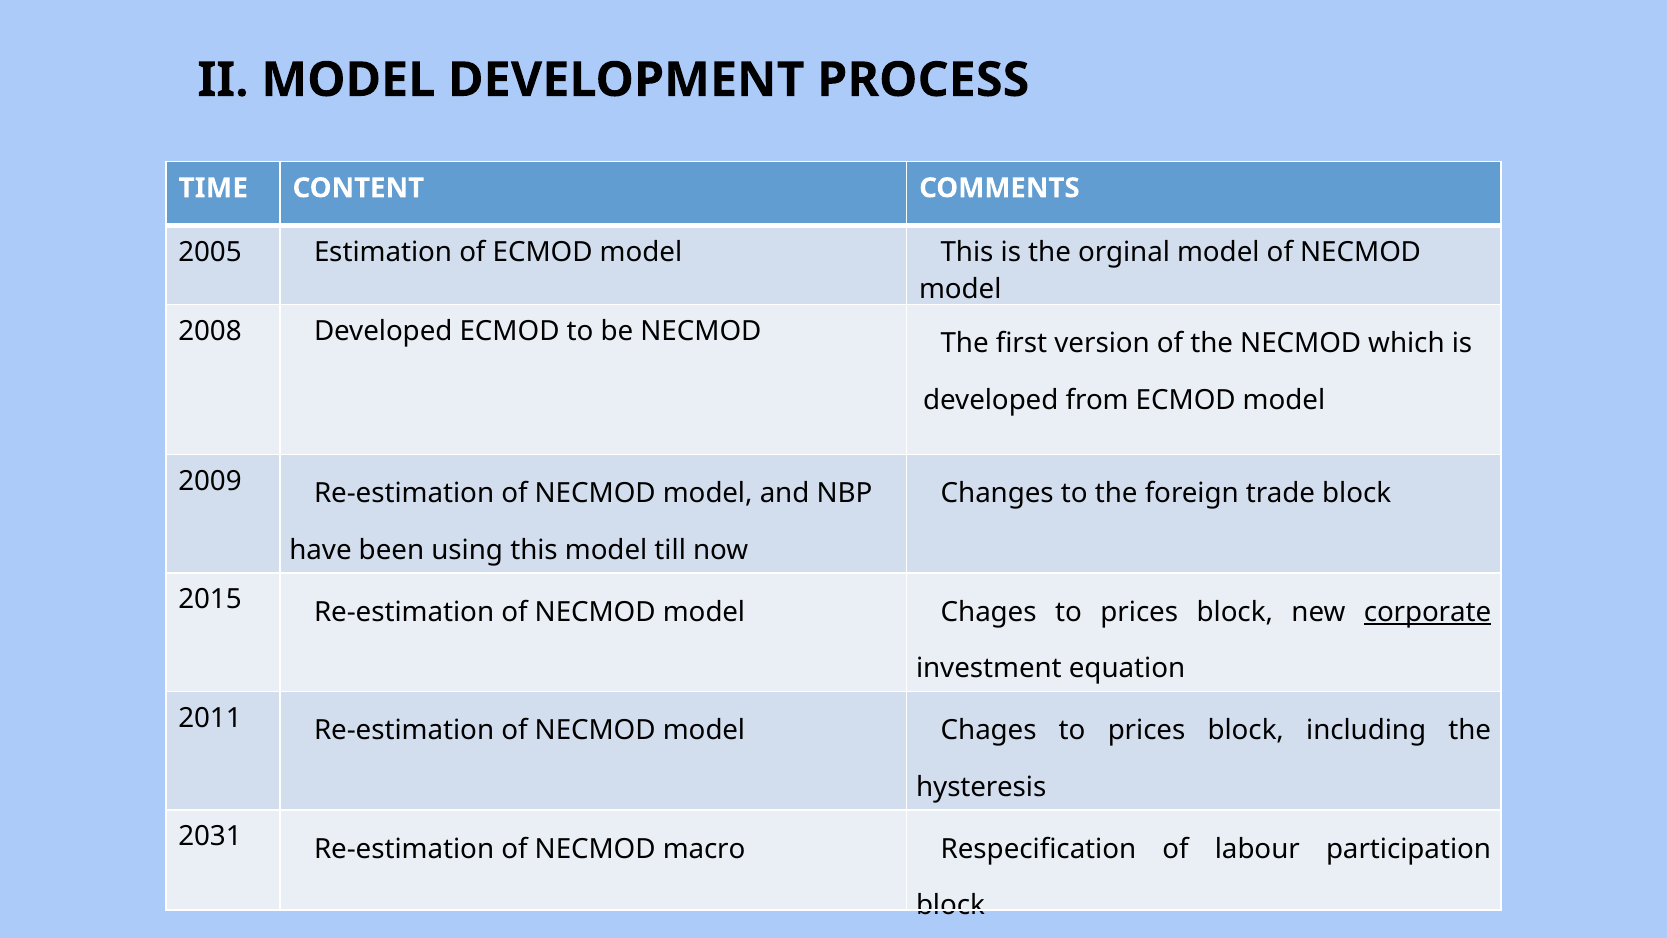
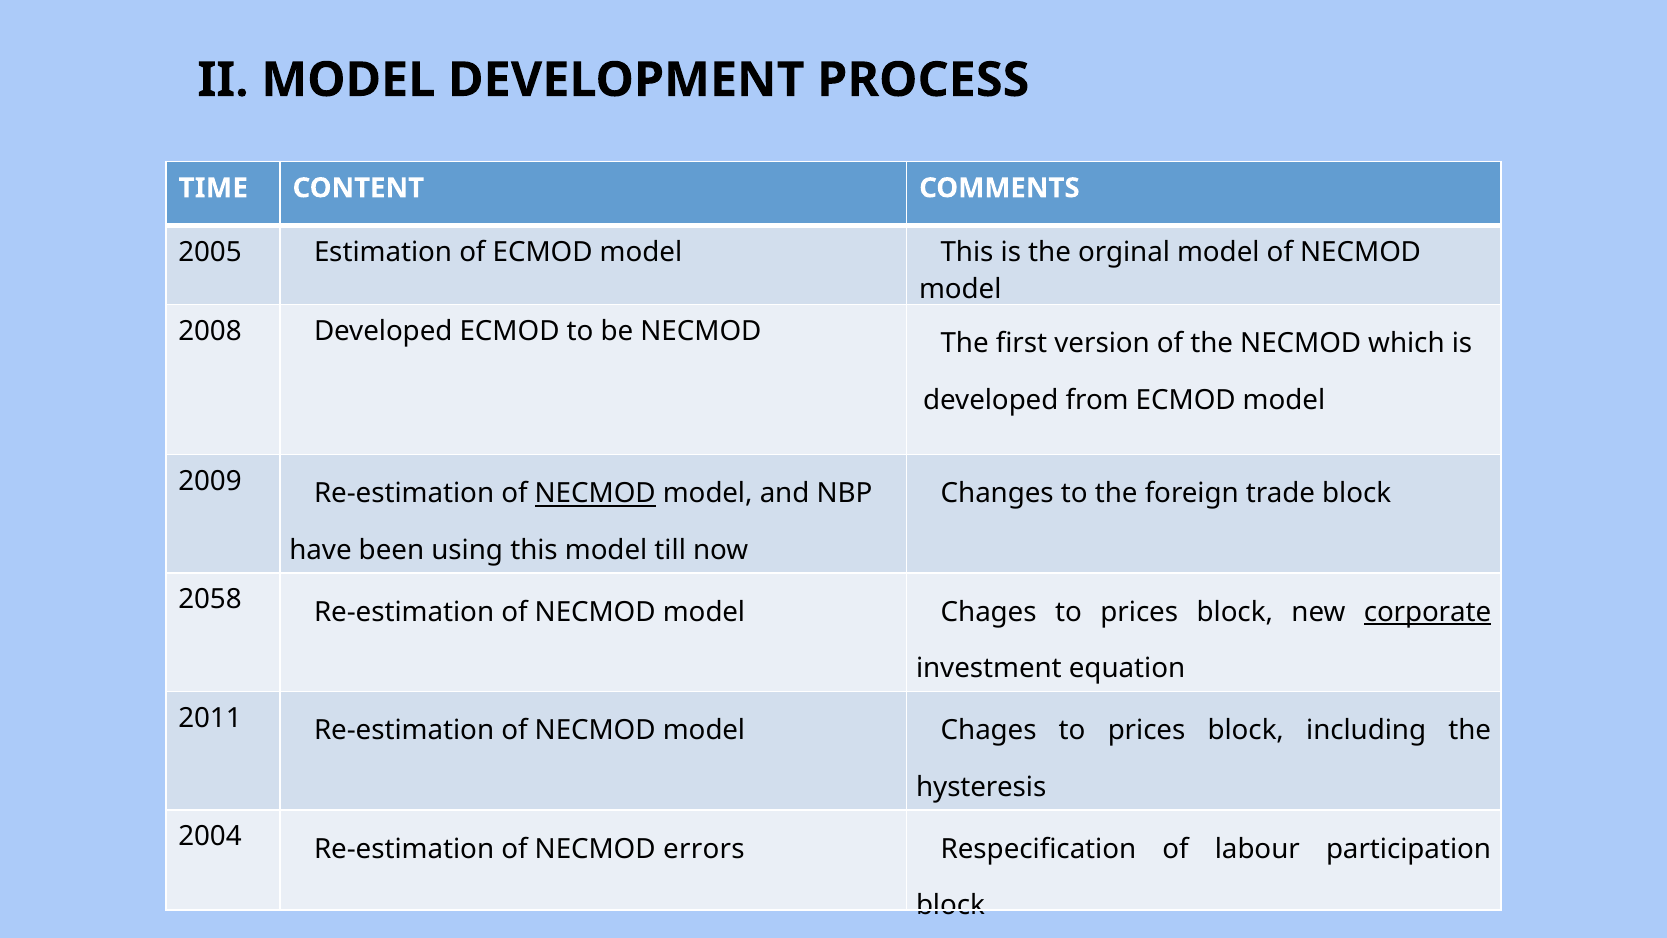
NECMOD at (595, 494) underline: none -> present
2015: 2015 -> 2058
2031: 2031 -> 2004
macro: macro -> errors
